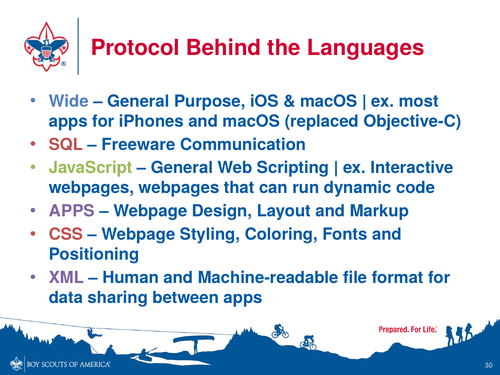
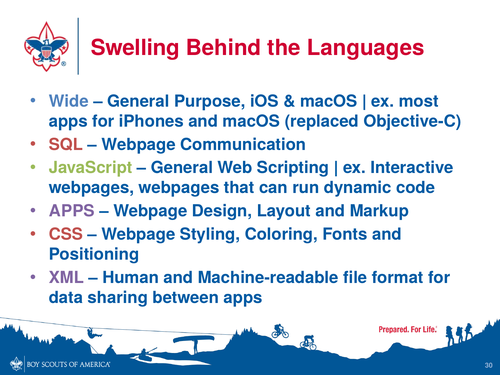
Protocol: Protocol -> Swelling
Freeware at (139, 144): Freeware -> Webpage
